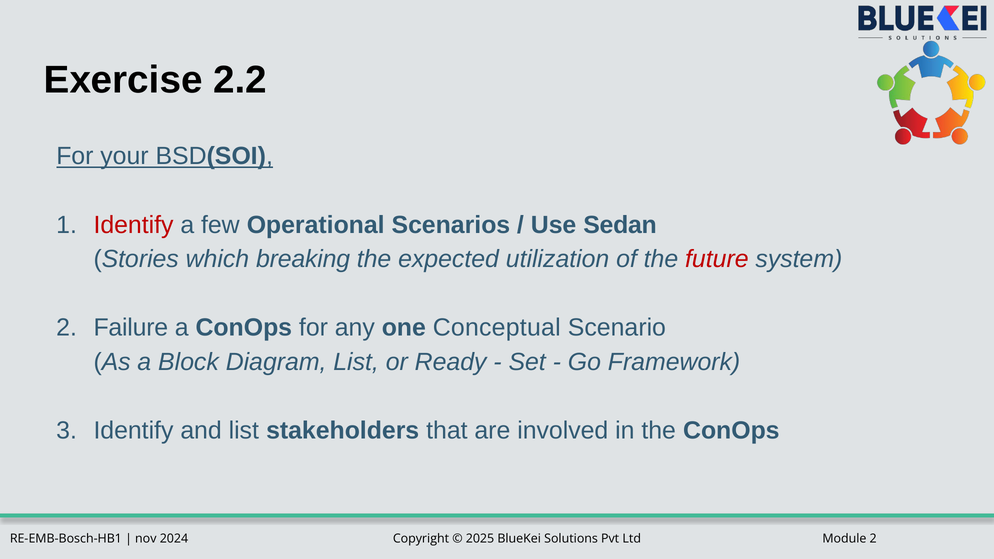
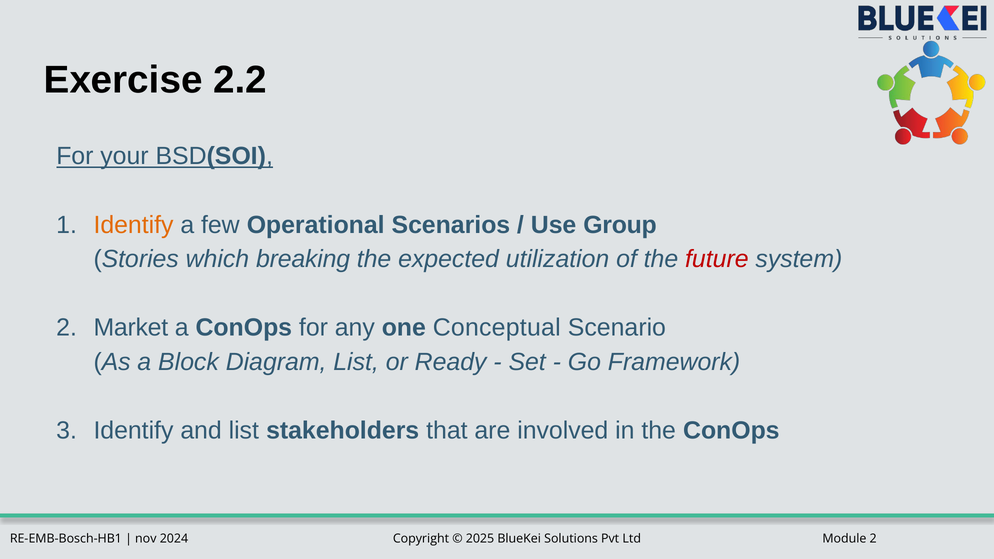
Identify at (133, 225) colour: red -> orange
Sedan: Sedan -> Group
Failure: Failure -> Market
